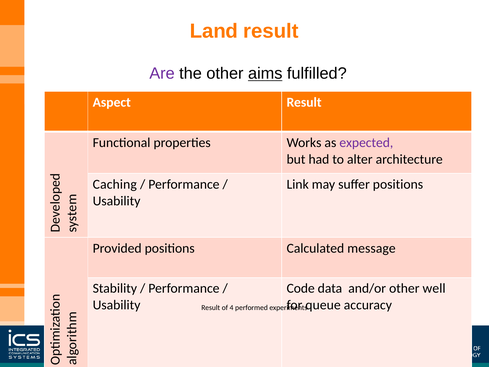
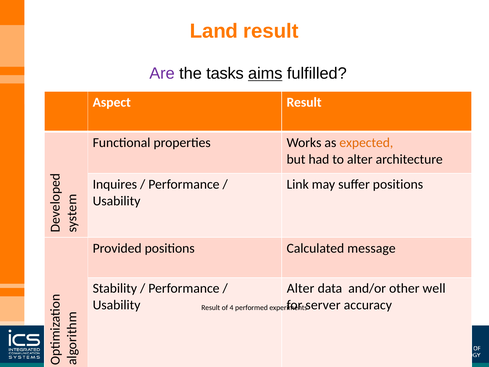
the other: other -> tasks
expected colour: purple -> orange
Caching: Caching -> Inquires
Code at (301, 288): Code -> Alter
queue: queue -> server
